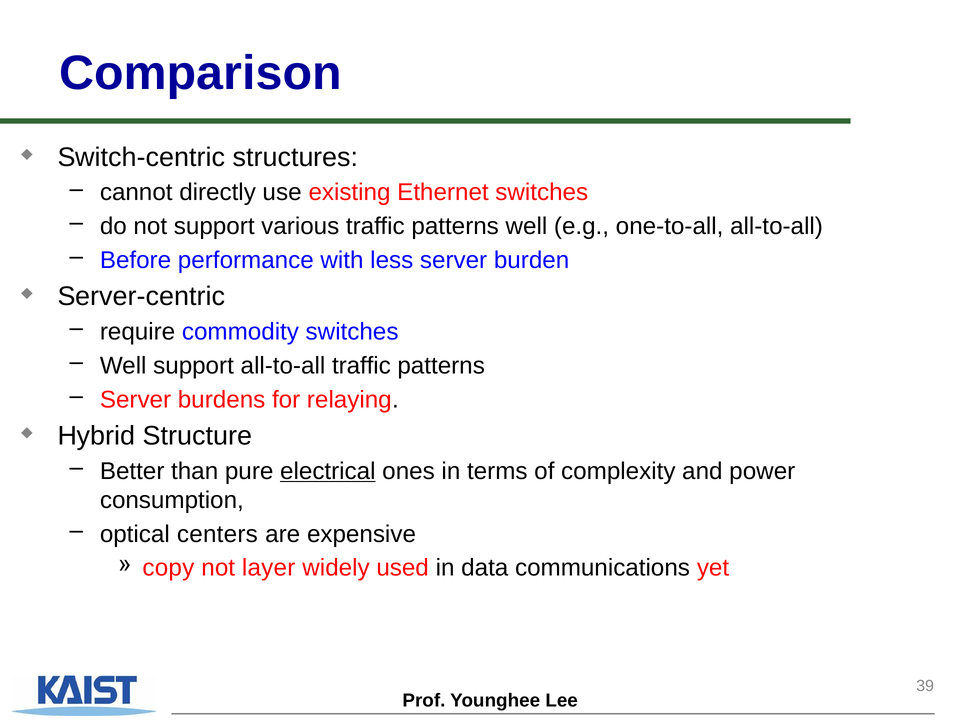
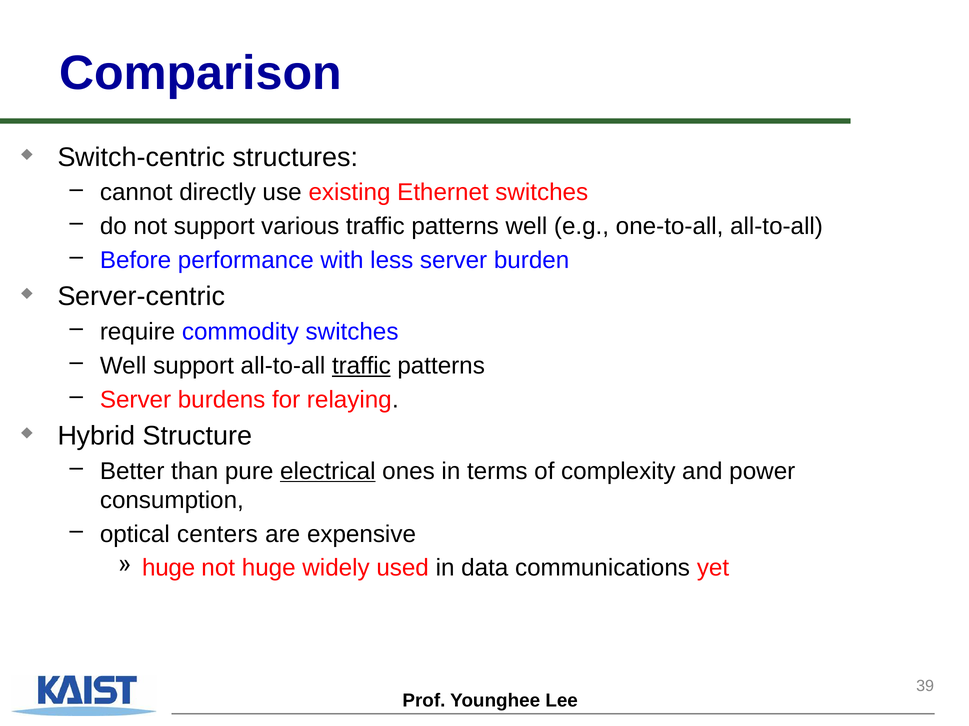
traffic at (361, 366) underline: none -> present
copy at (168, 568): copy -> huge
not layer: layer -> huge
